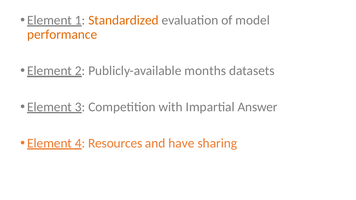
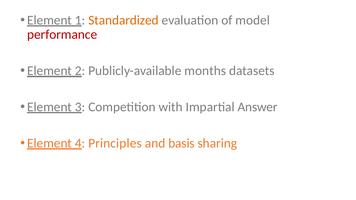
performance colour: orange -> red
Resources: Resources -> Principles
have: have -> basis
